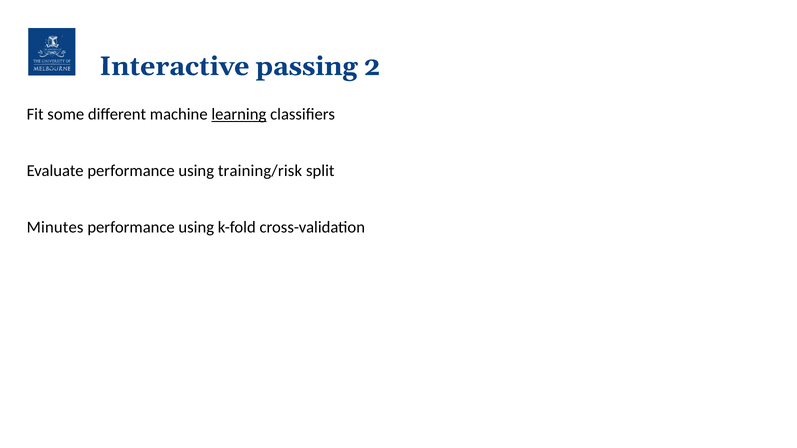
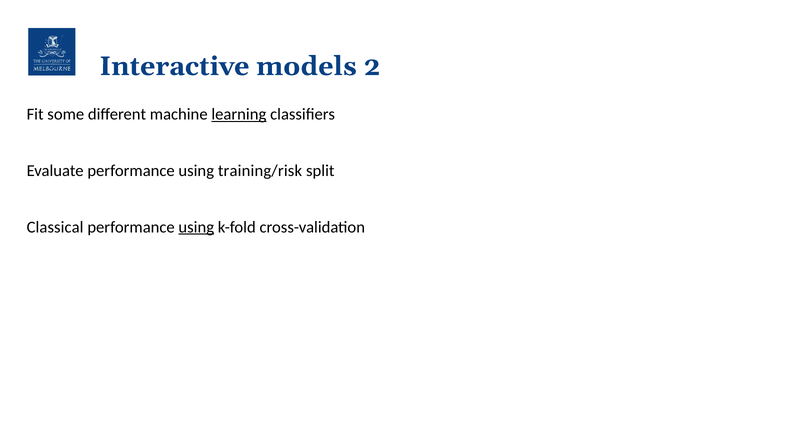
passing: passing -> models
Minutes: Minutes -> Classical
using at (196, 227) underline: none -> present
